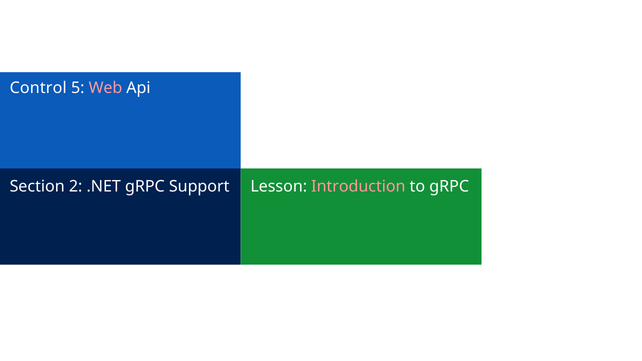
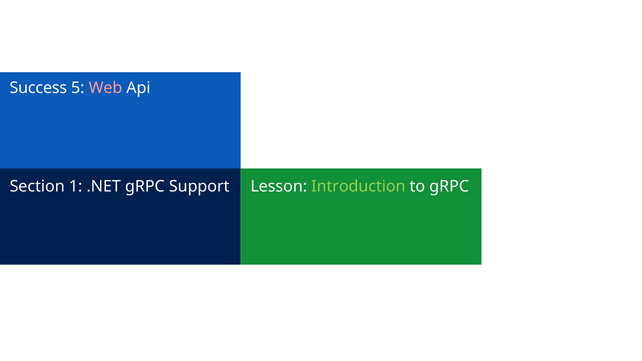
Control: Control -> Success
2: 2 -> 1
Introduction colour: pink -> light green
